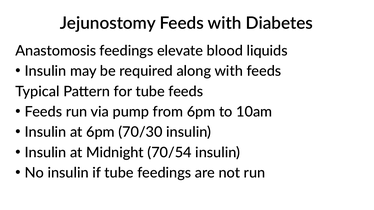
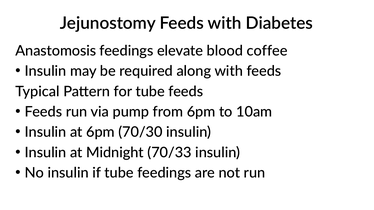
liquids: liquids -> coffee
70/54: 70/54 -> 70/33
